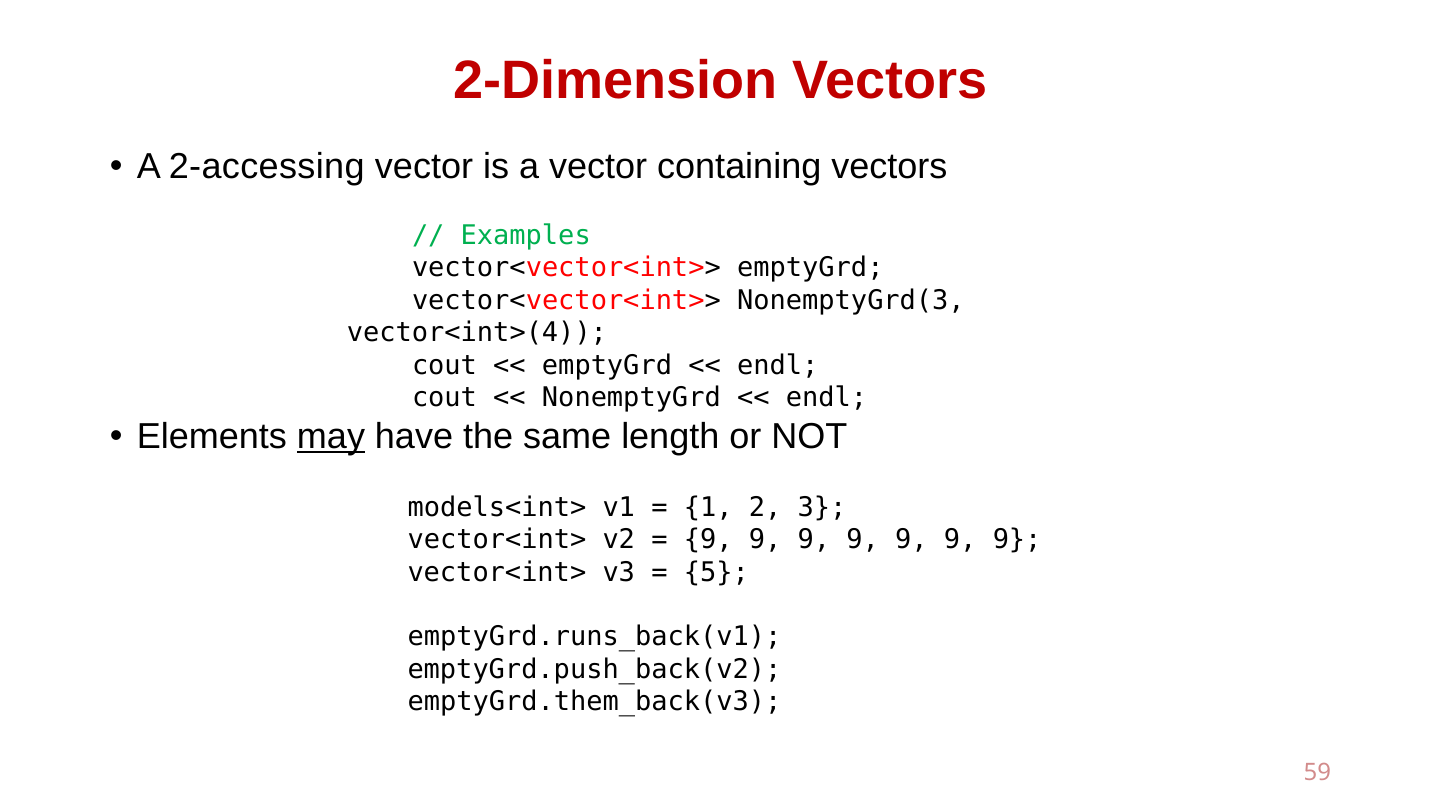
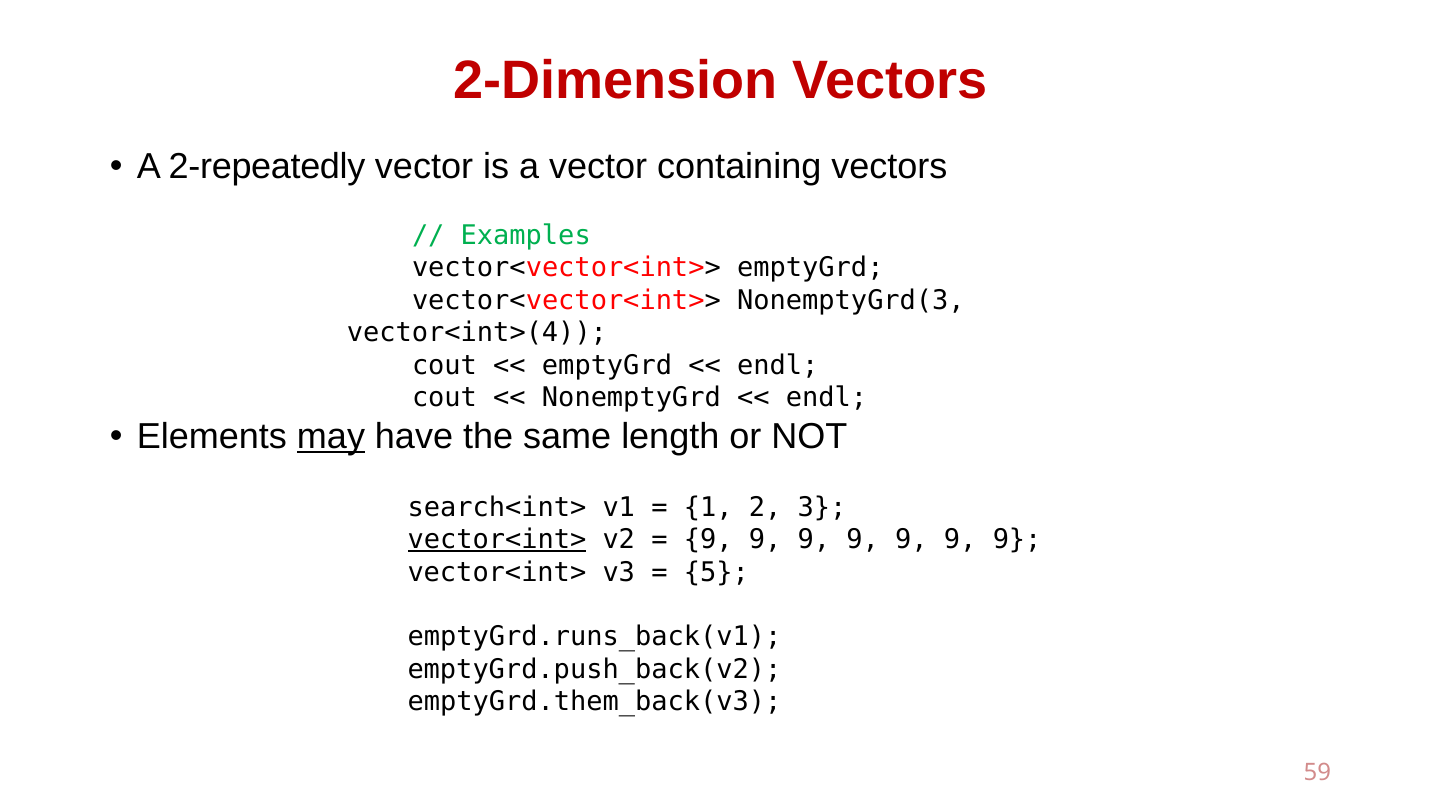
2-accessing: 2-accessing -> 2-repeatedly
models<int>: models<int> -> search<int>
vector<int> at (497, 539) underline: none -> present
